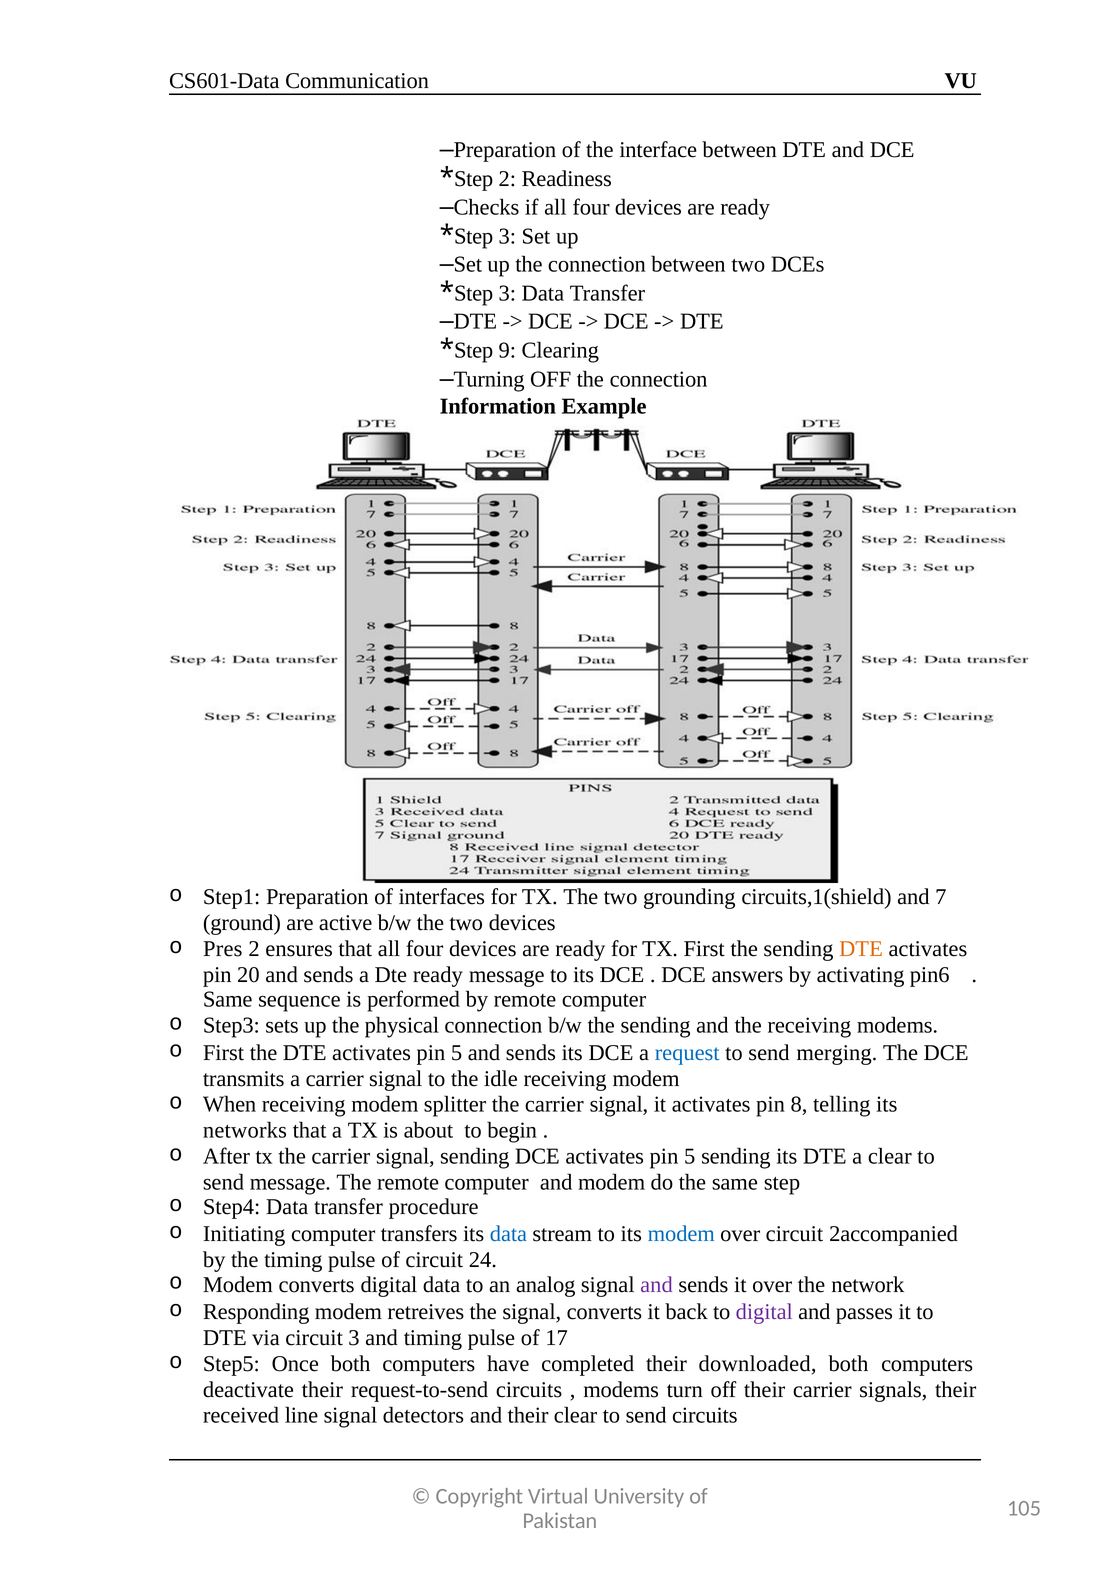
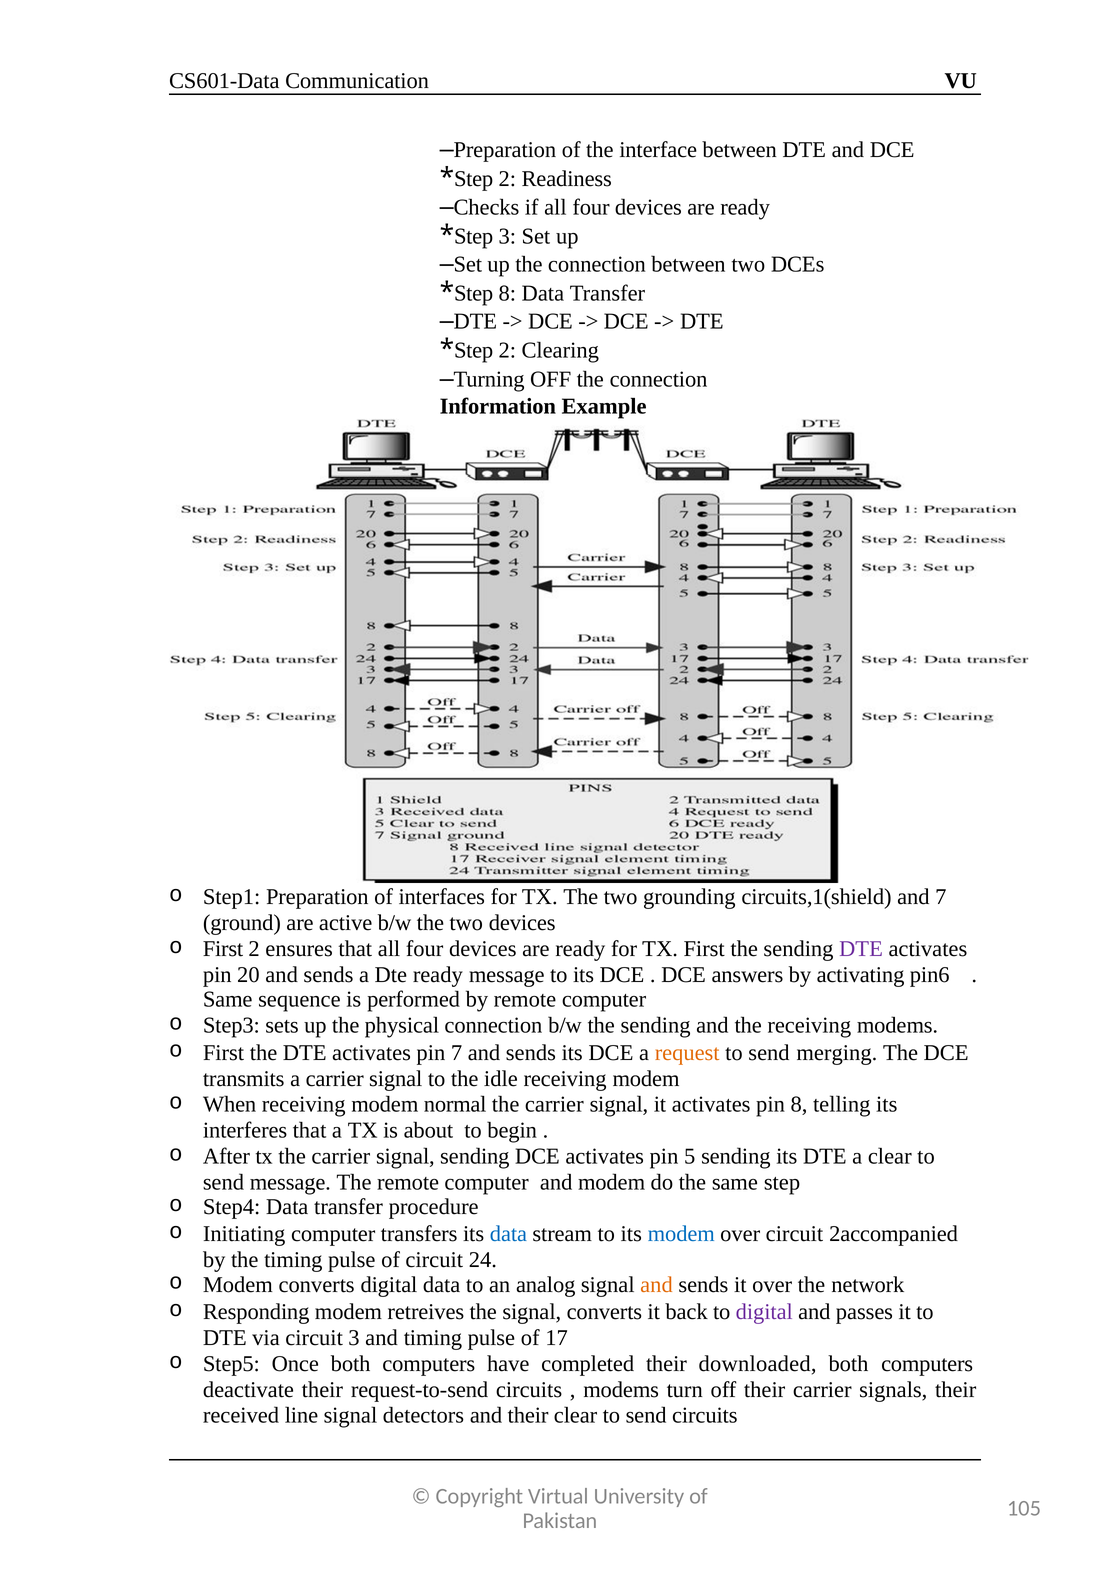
3 at (507, 293): 3 -> 8
9 at (507, 350): 9 -> 2
Pres at (223, 949): Pres -> First
DTE at (861, 949) colour: orange -> purple
DTE activates pin 5: 5 -> 7
request colour: blue -> orange
splitter: splitter -> normal
networks: networks -> interferes
and at (656, 1285) colour: purple -> orange
